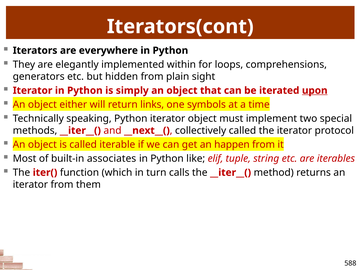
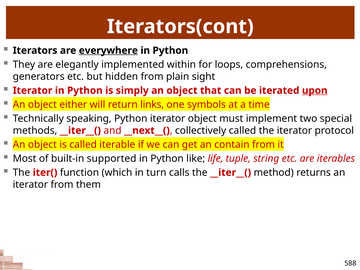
everywhere underline: none -> present
happen: happen -> contain
associates: associates -> supported
elif: elif -> life
